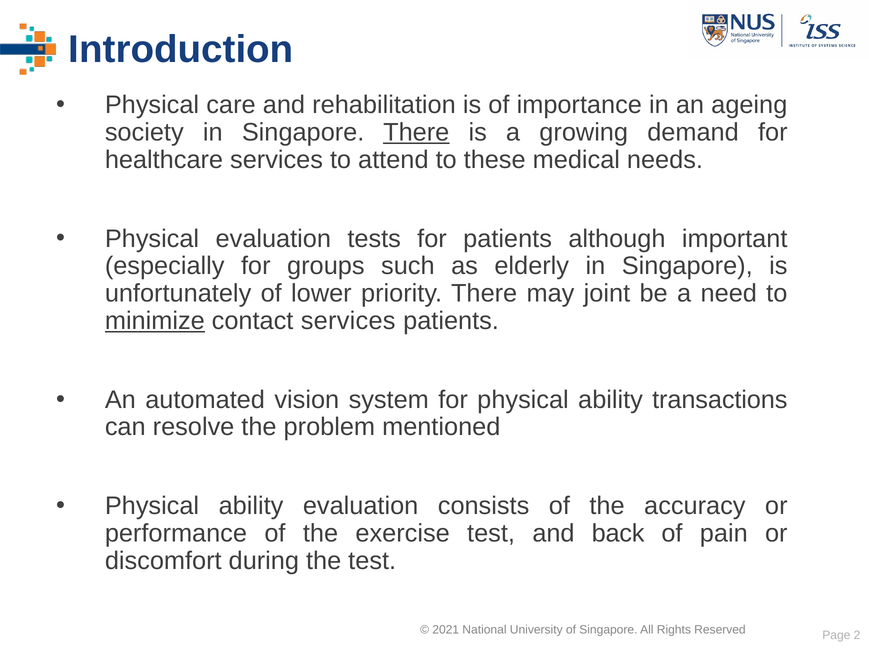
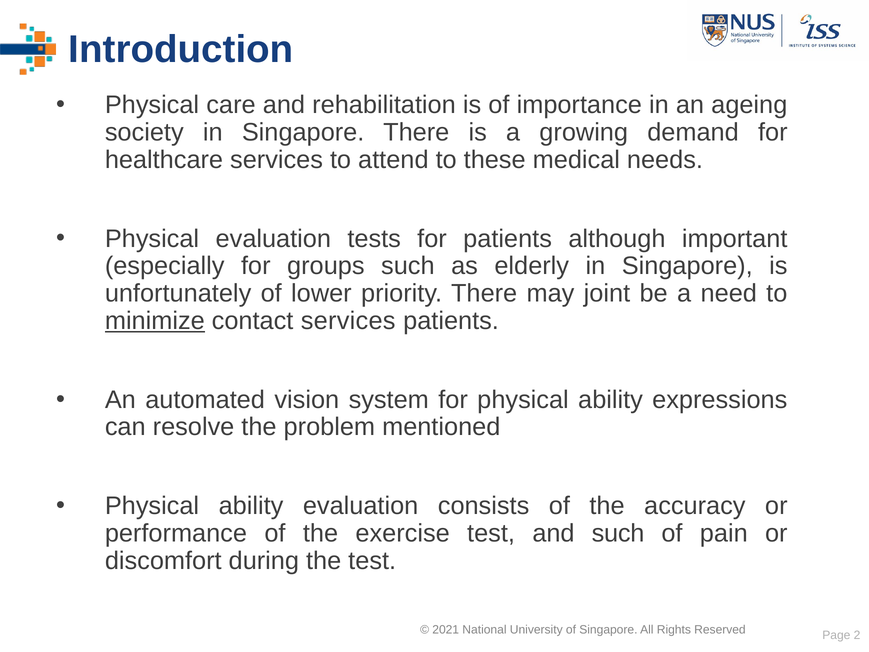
There at (416, 132) underline: present -> none
transactions: transactions -> expressions
and back: back -> such
